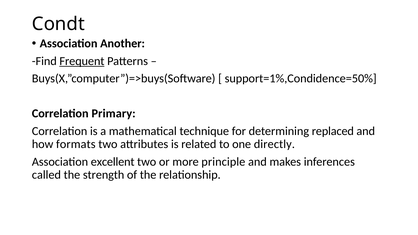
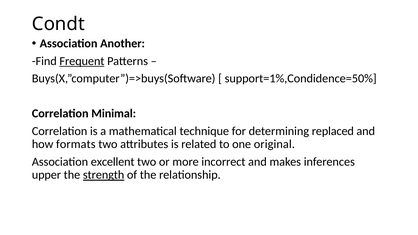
Primary: Primary -> Minimal
directly: directly -> original
principle: principle -> incorrect
called: called -> upper
strength underline: none -> present
